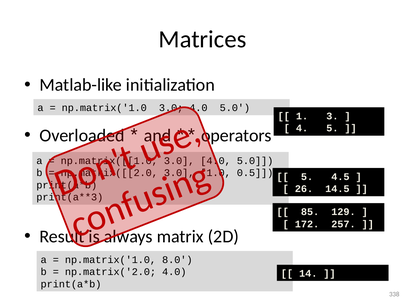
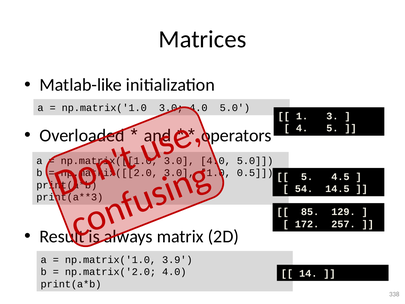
26: 26 -> 54
8.0: 8.0 -> 3.9
